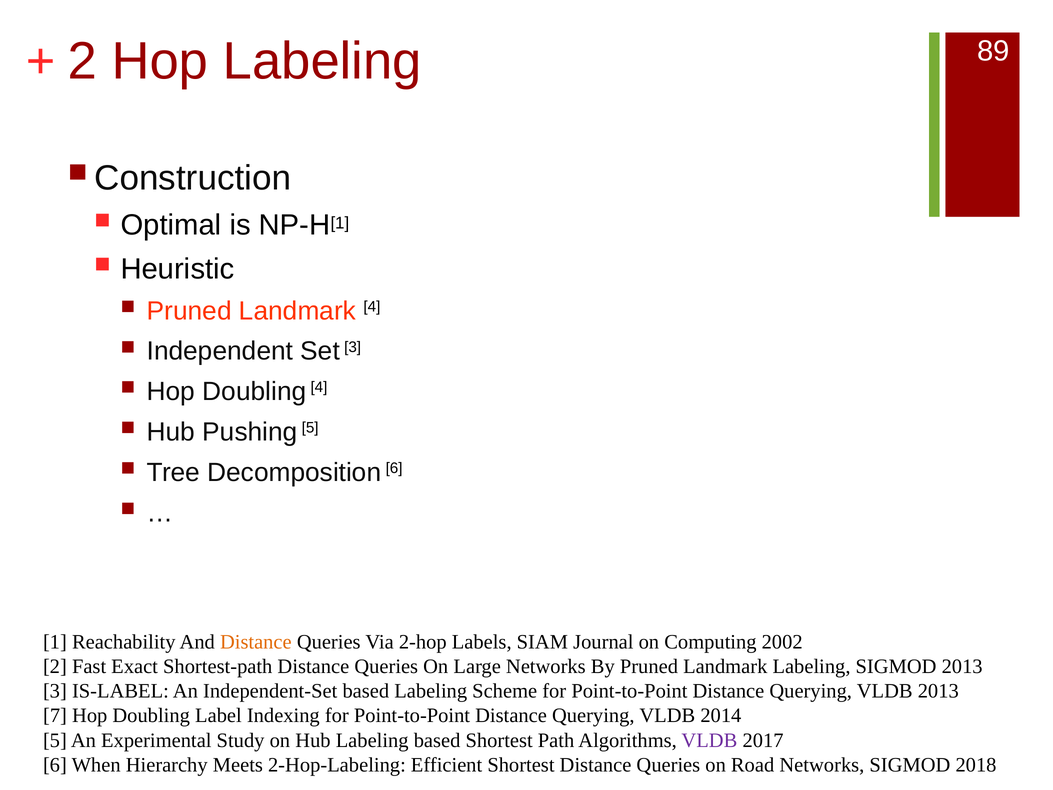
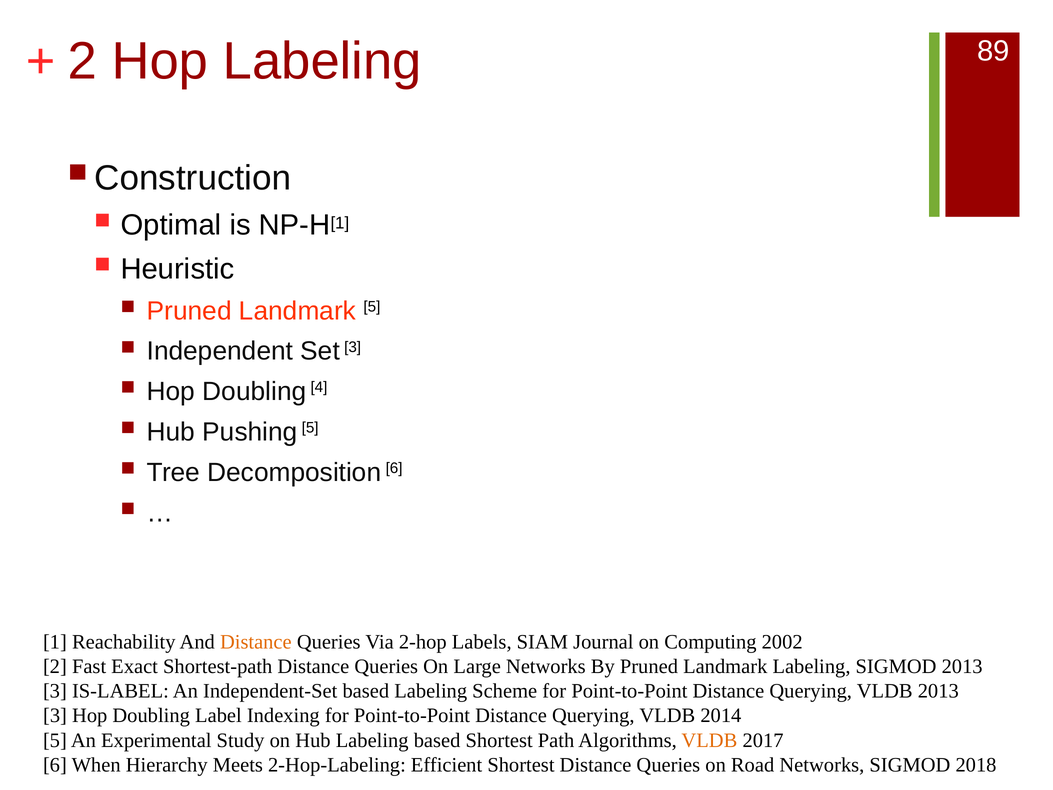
Landmark 4: 4 -> 5
7 at (55, 716): 7 -> 3
VLDB at (709, 740) colour: purple -> orange
